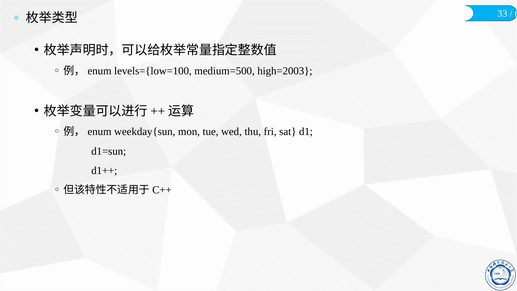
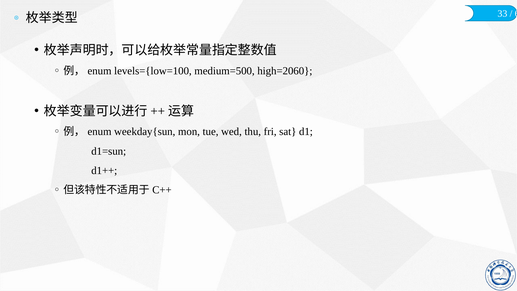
high=2003: high=2003 -> high=2060
